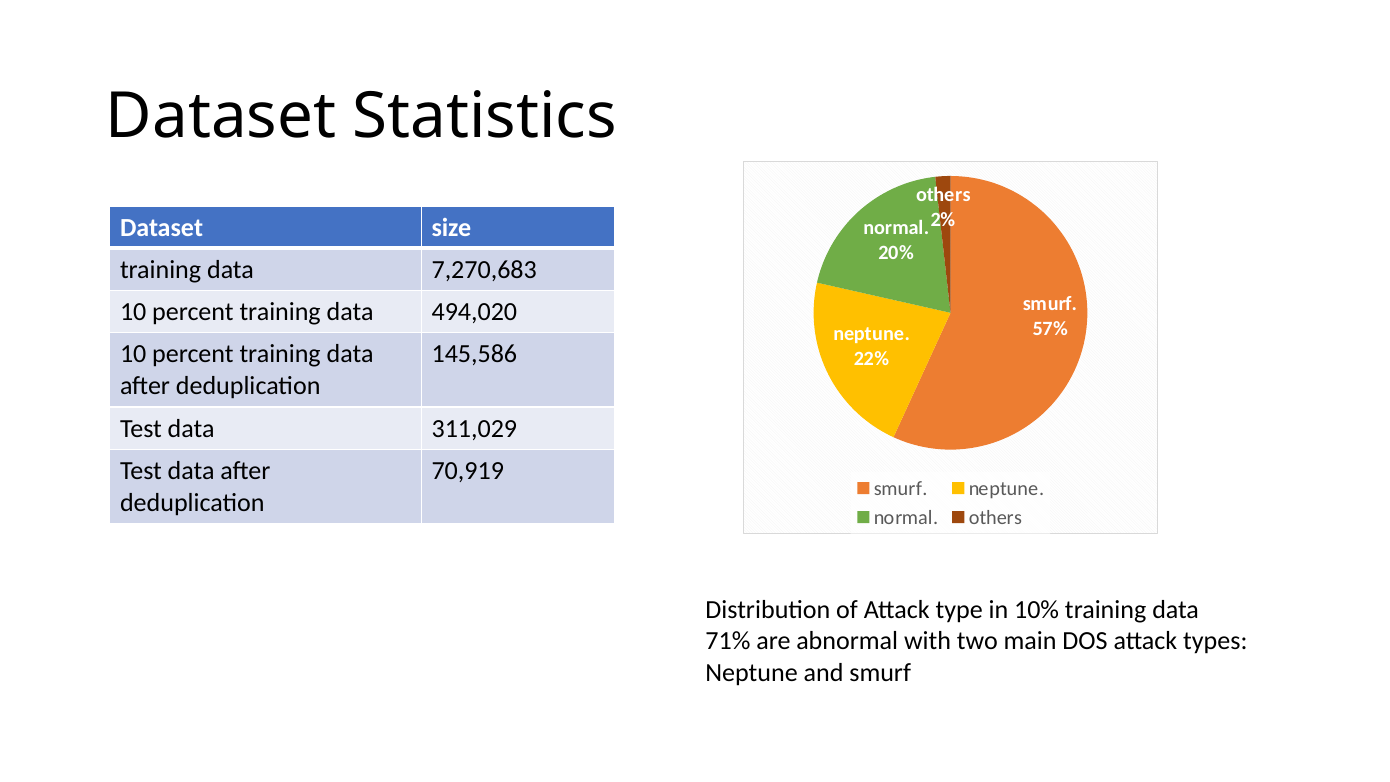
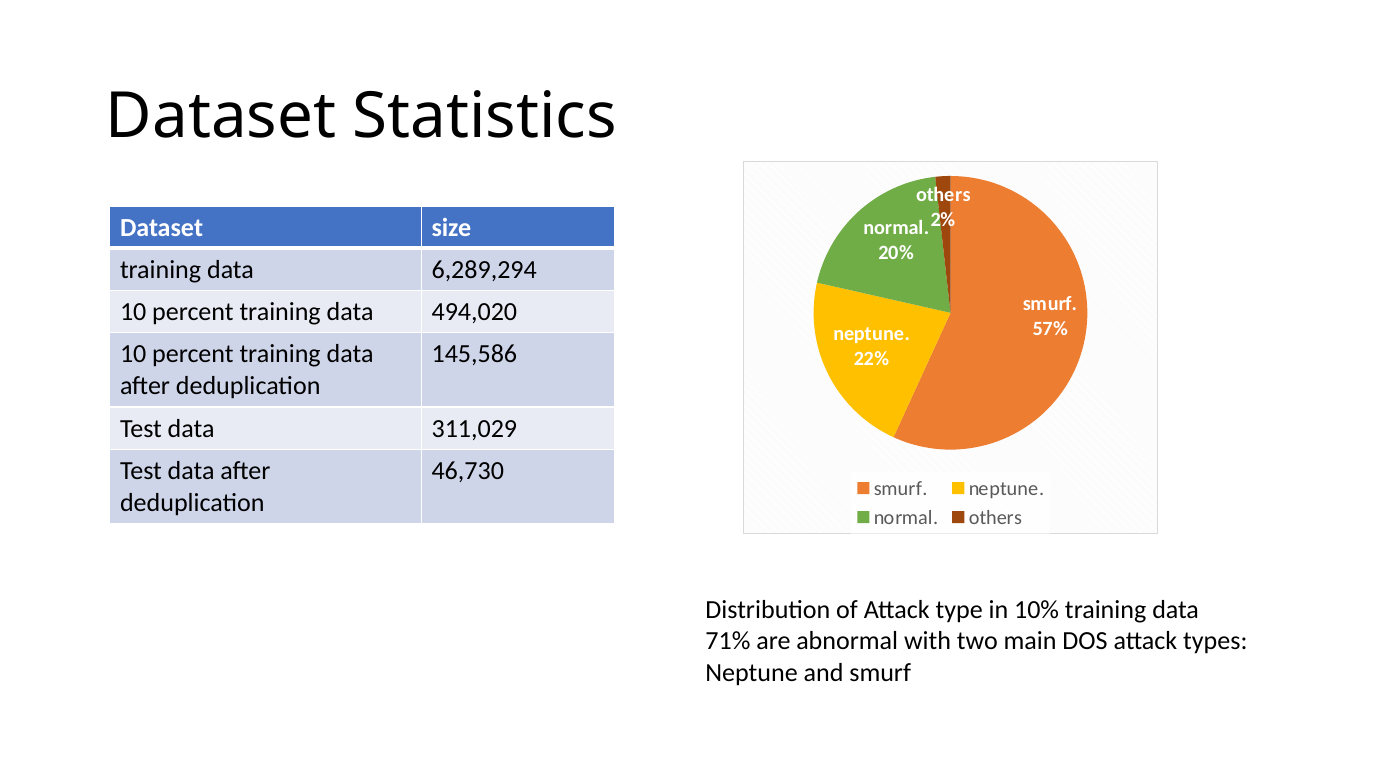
7,270,683: 7,270,683 -> 6,289,294
70,919: 70,919 -> 46,730
